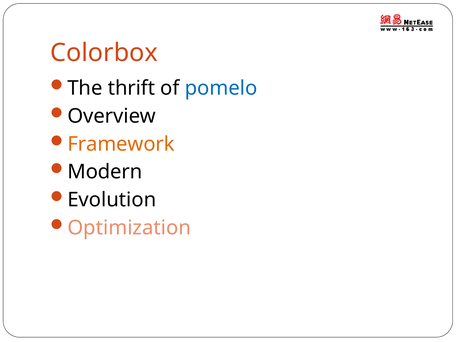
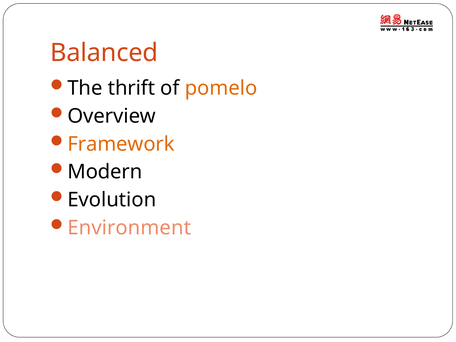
Colorbox: Colorbox -> Balanced
pomelo colour: blue -> orange
Optimization: Optimization -> Environment
